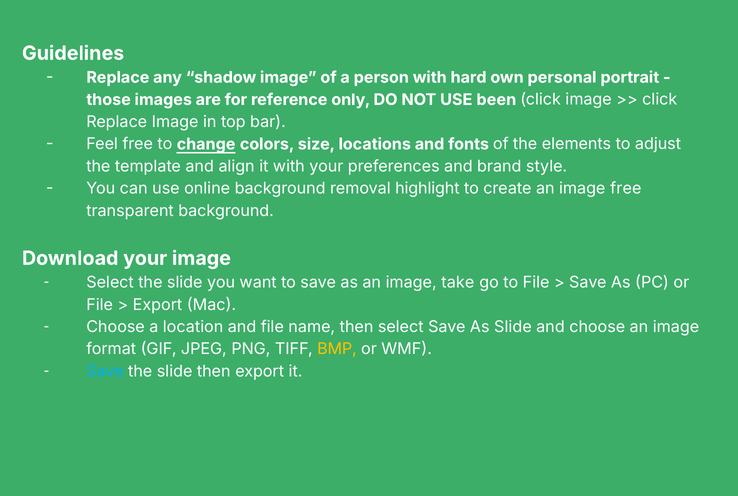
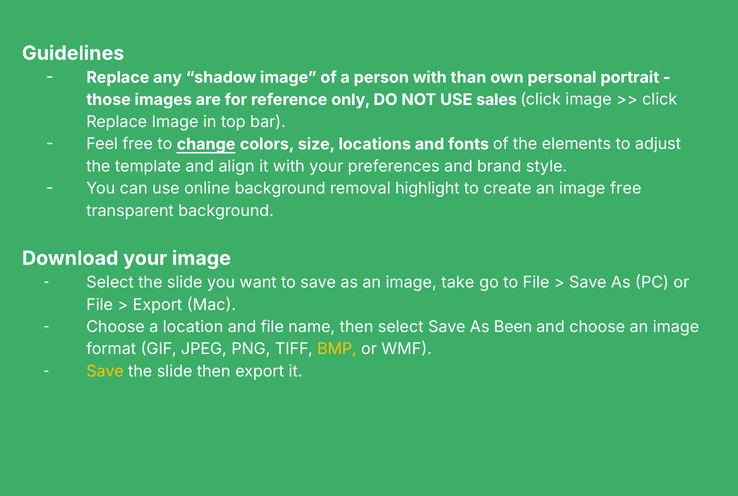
hard: hard -> than
been: been -> sales
As Slide: Slide -> Been
Save at (105, 372) colour: light blue -> yellow
